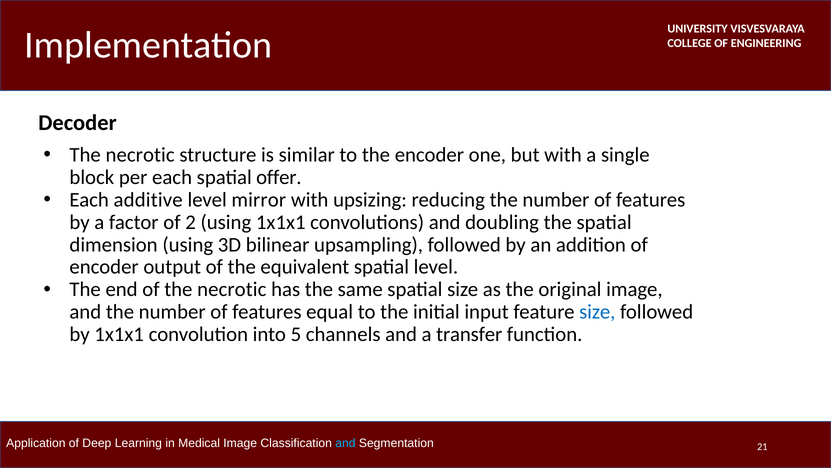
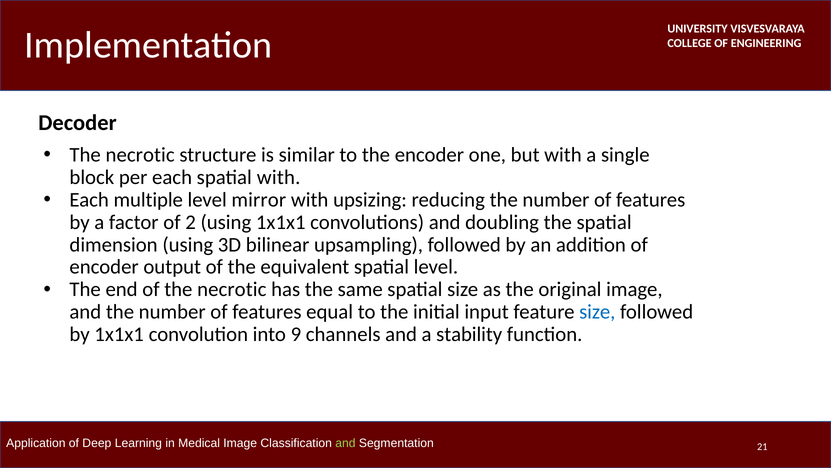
spatial offer: offer -> with
additive: additive -> multiple
5: 5 -> 9
transfer: transfer -> stability
and at (345, 443) colour: light blue -> light green
